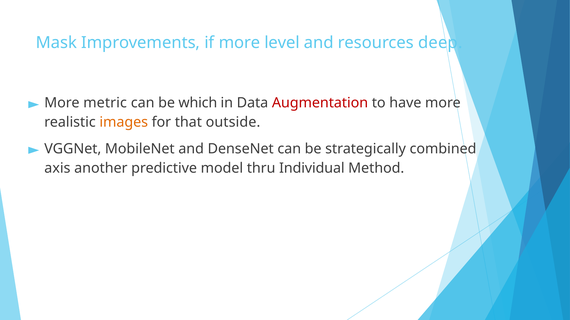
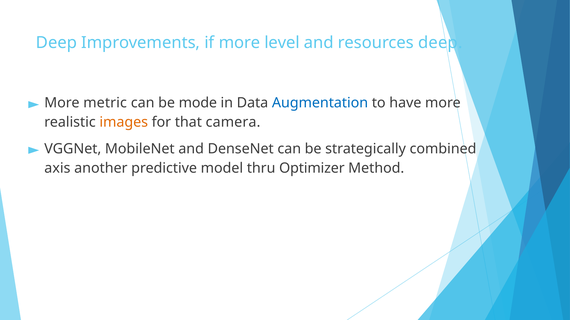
Mask at (56, 43): Mask -> Deep
which: which -> mode
Augmentation colour: red -> blue
outside: outside -> camera
Individual: Individual -> Optimizer
